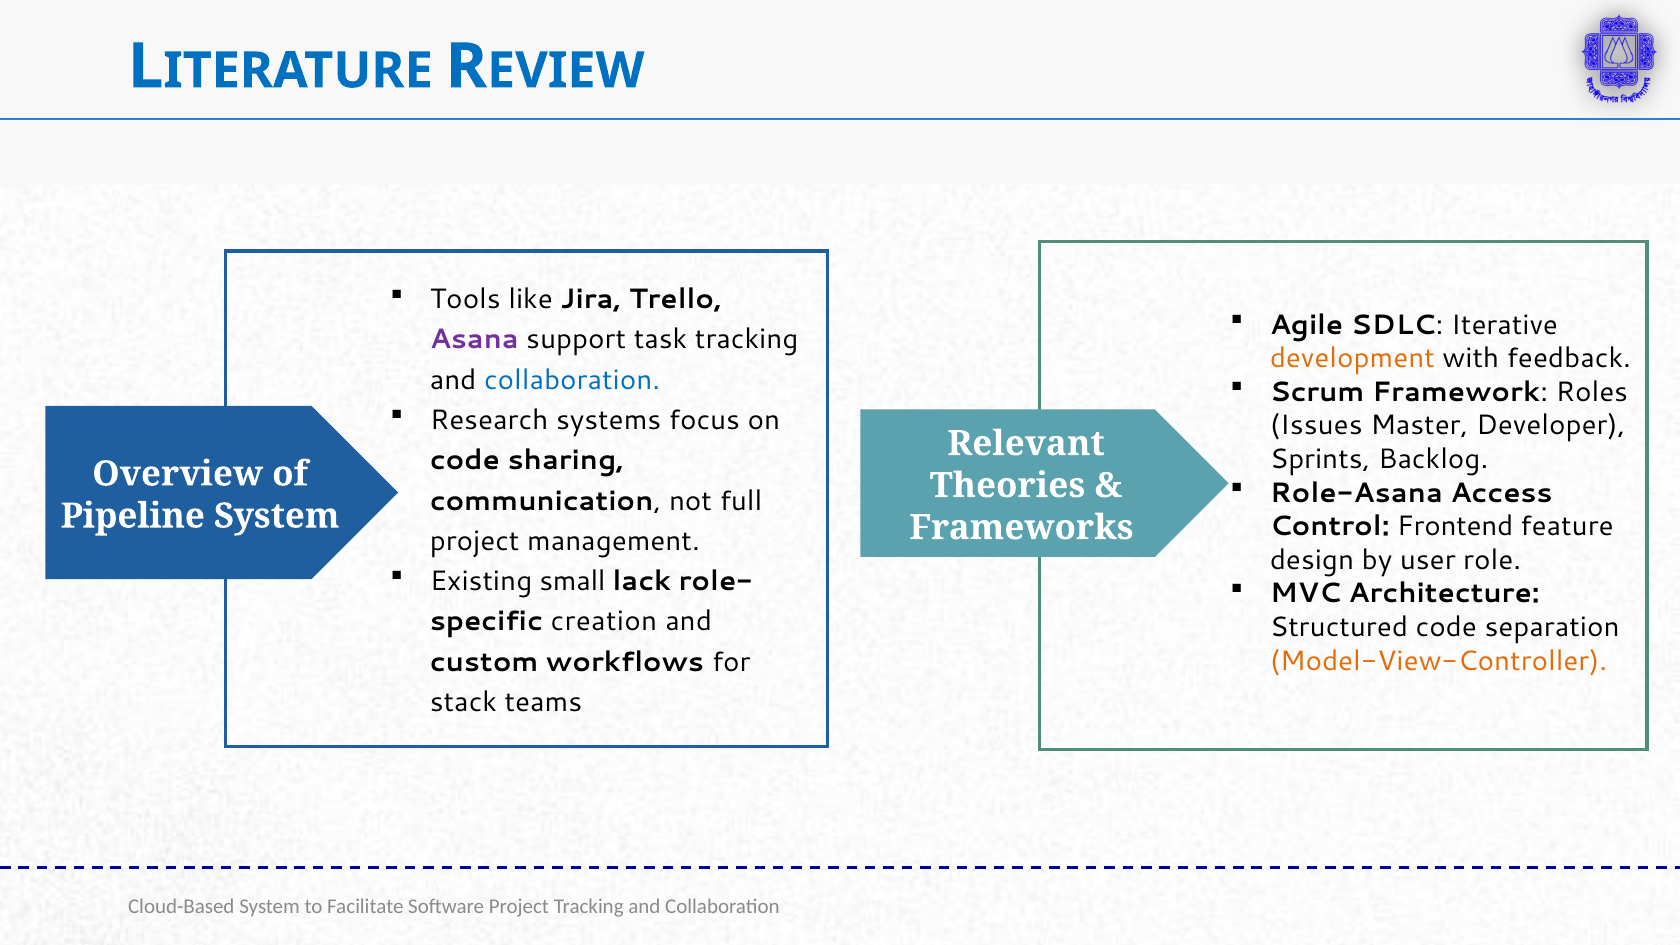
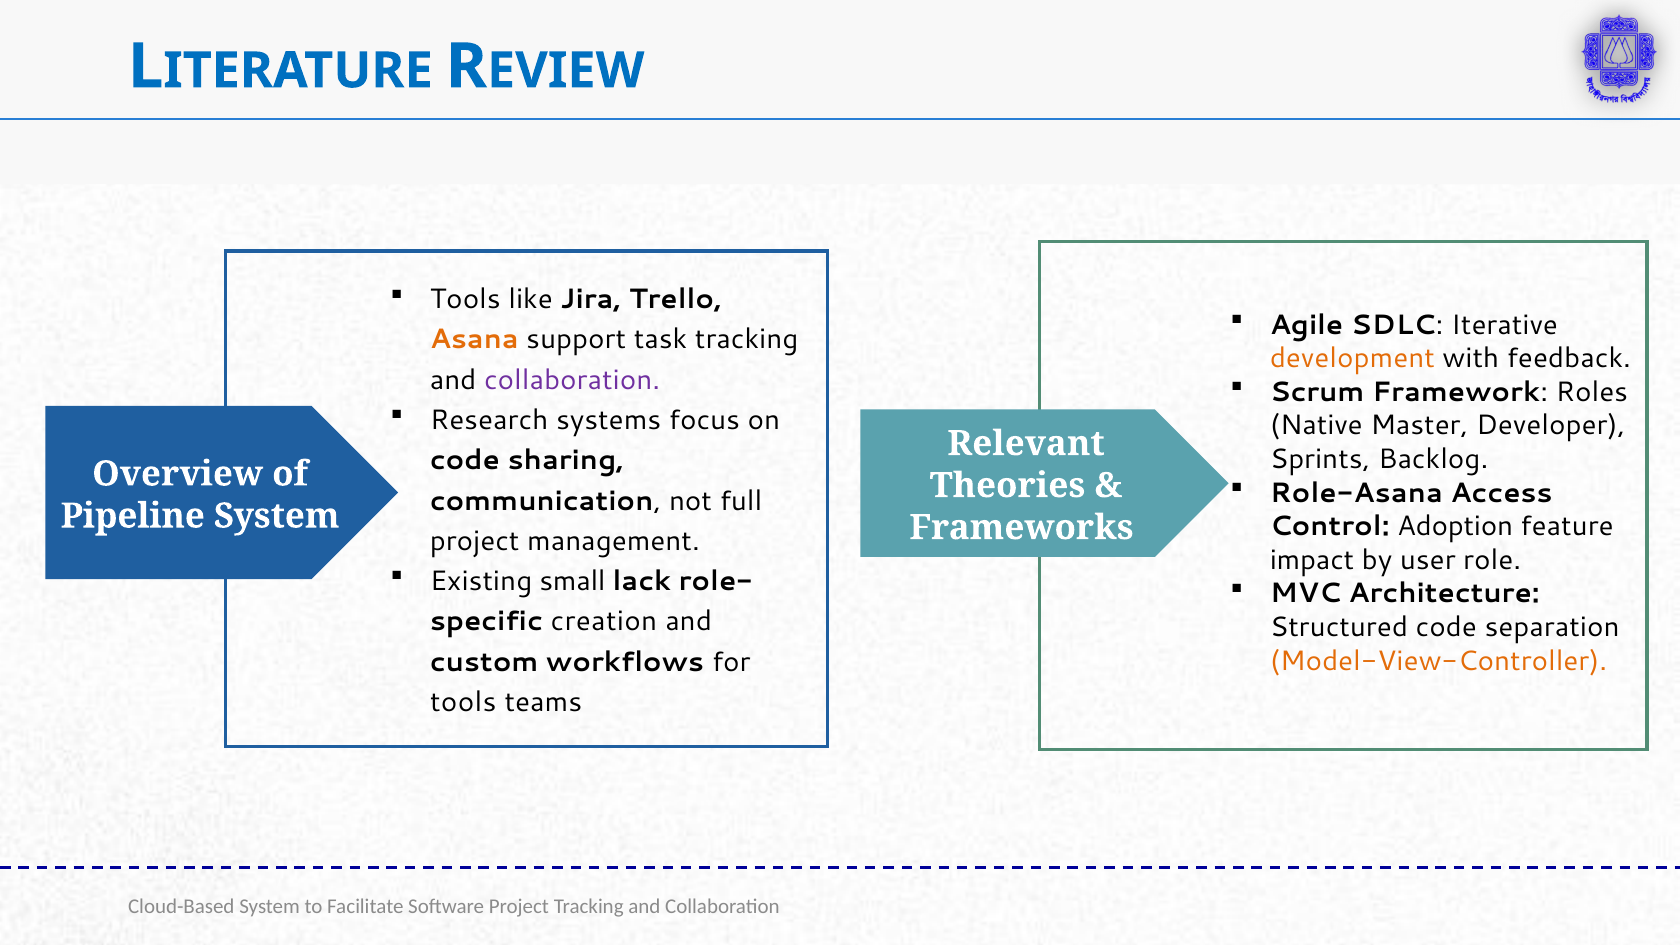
Asana colour: purple -> orange
collaboration at (572, 380) colour: blue -> purple
Issues: Issues -> Native
Frontend: Frontend -> Adoption
design: design -> impact
stack at (463, 702): stack -> tools
